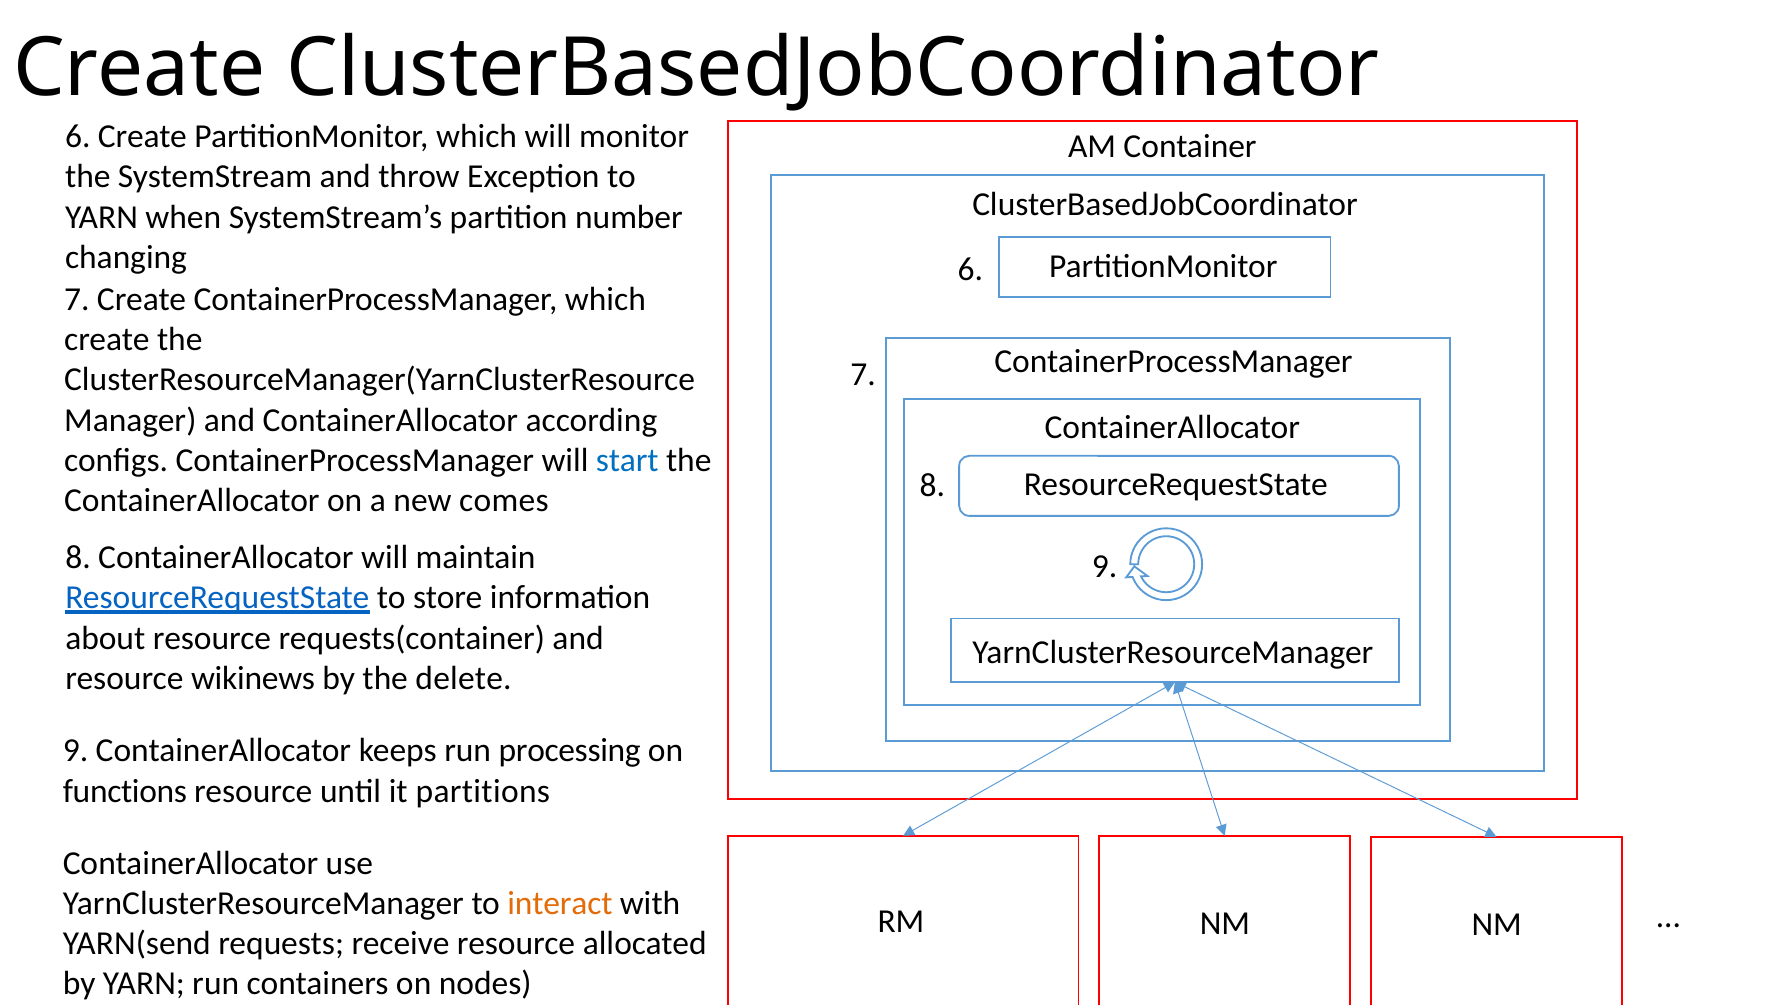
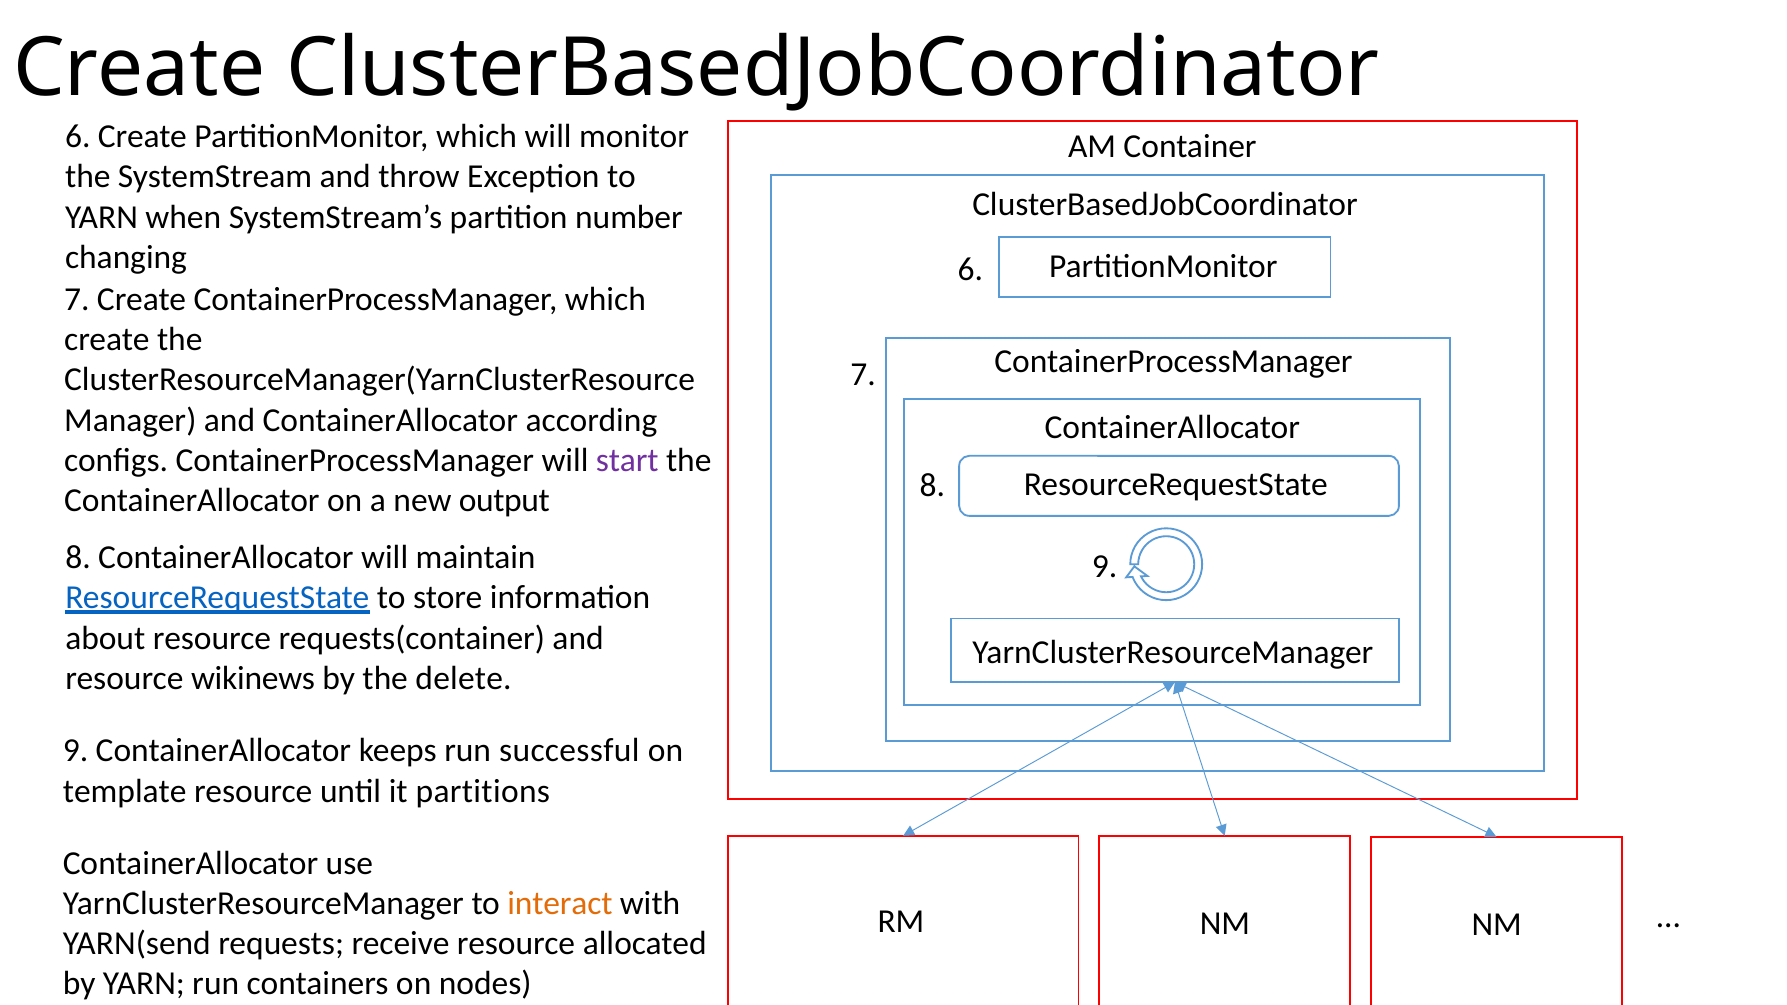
start colour: blue -> purple
comes: comes -> output
processing: processing -> successful
functions: functions -> template
